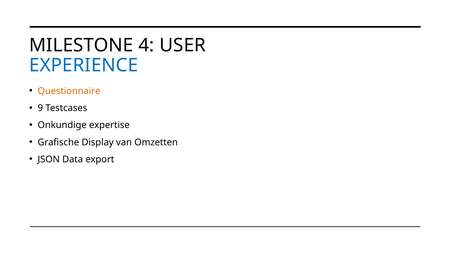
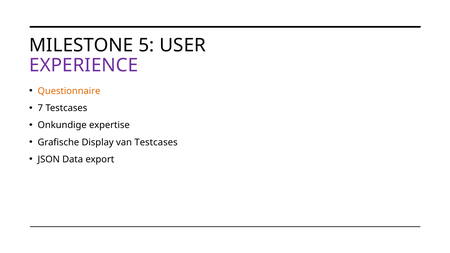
4: 4 -> 5
EXPERIENCE colour: blue -> purple
9: 9 -> 7
van Omzetten: Omzetten -> Testcases
